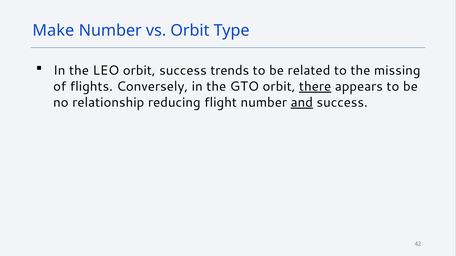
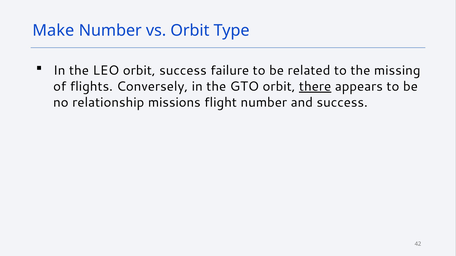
trends: trends -> failure
reducing: reducing -> missions
and underline: present -> none
